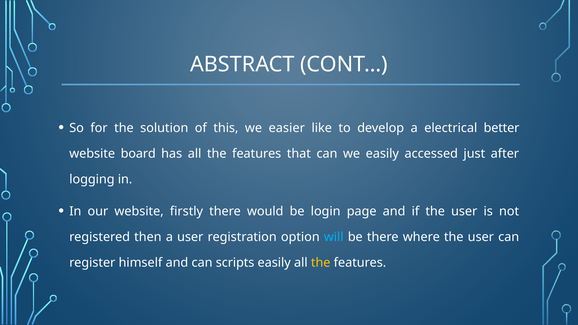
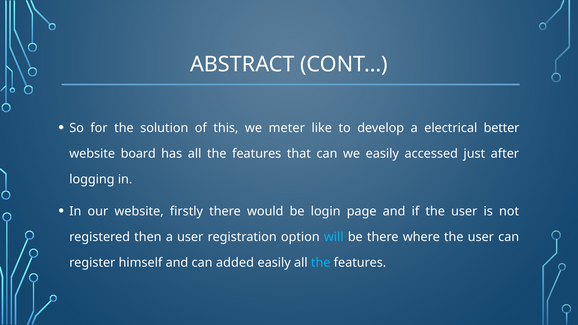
easier: easier -> meter
scripts: scripts -> added
the at (321, 263) colour: yellow -> light blue
